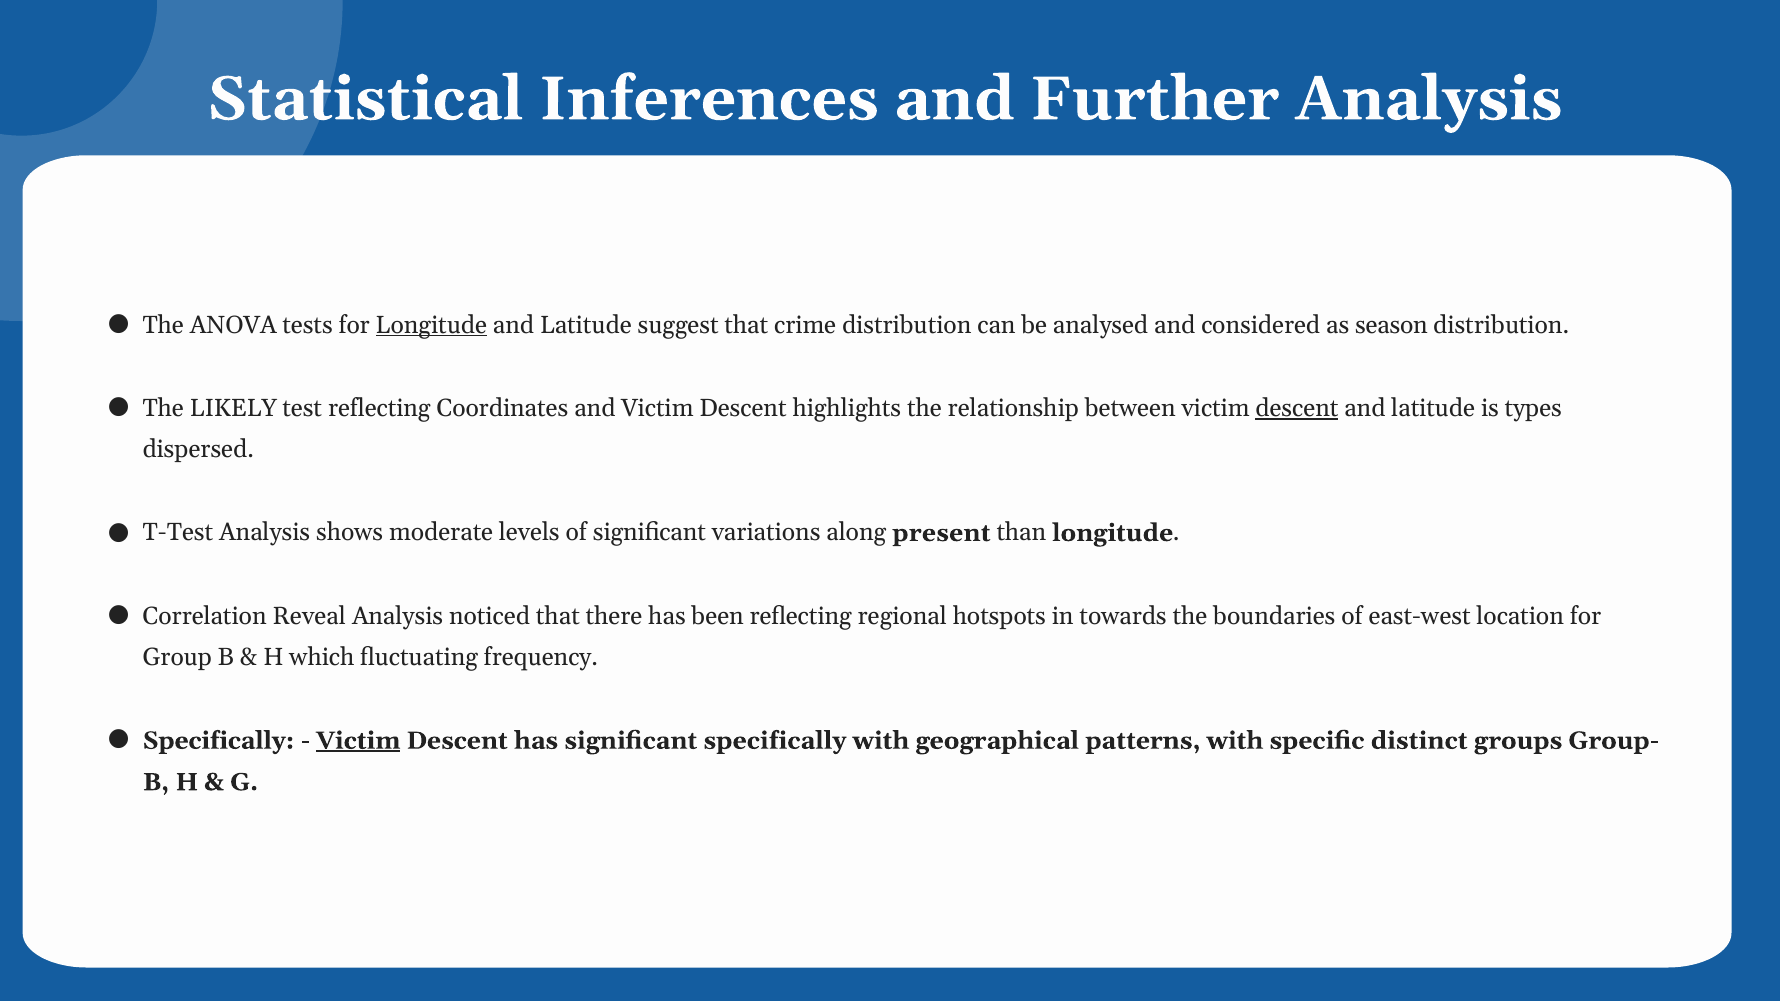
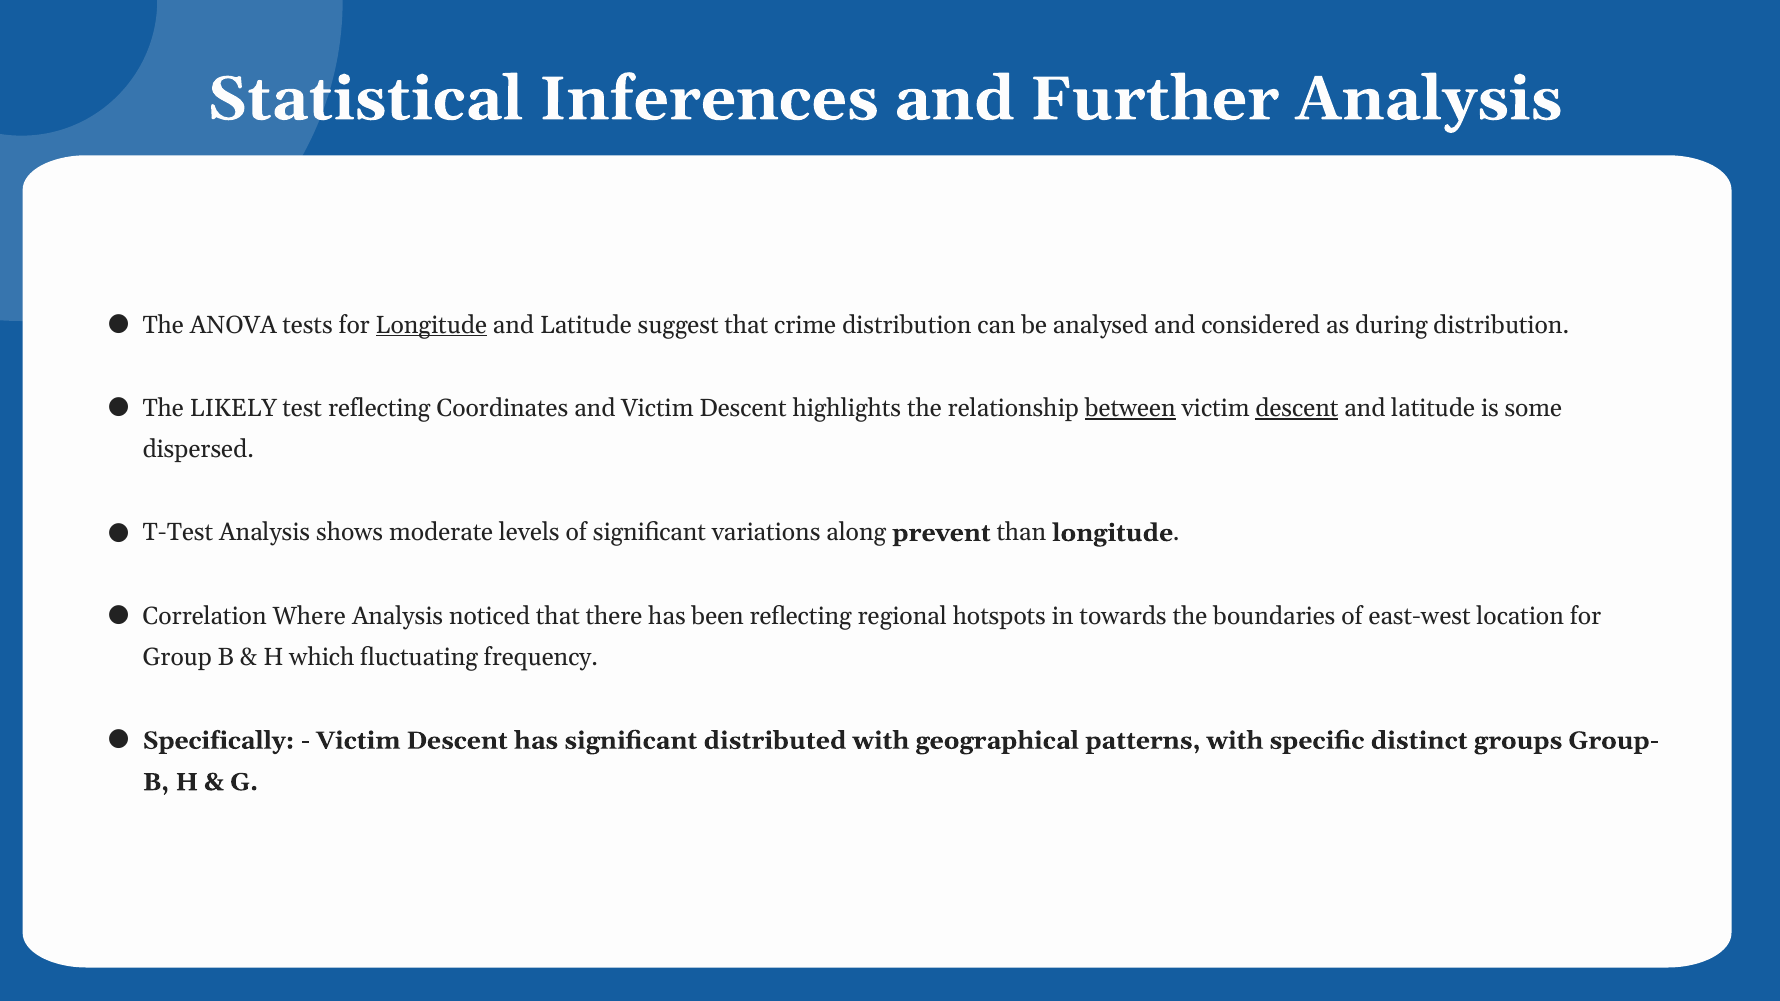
season: season -> during
between underline: none -> present
types: types -> some
present: present -> prevent
Reveal: Reveal -> Where
Victim at (358, 741) underline: present -> none
significant specifically: specifically -> distributed
